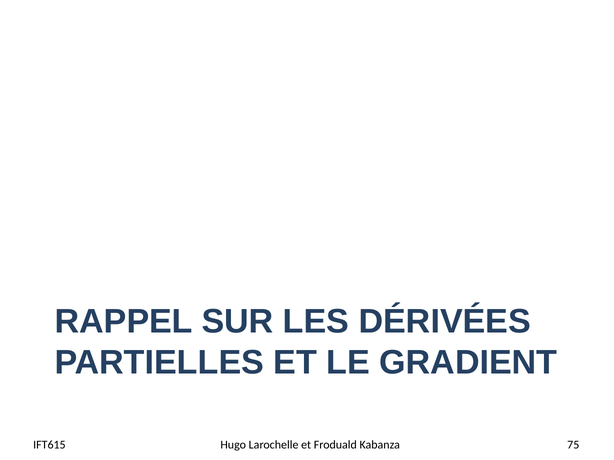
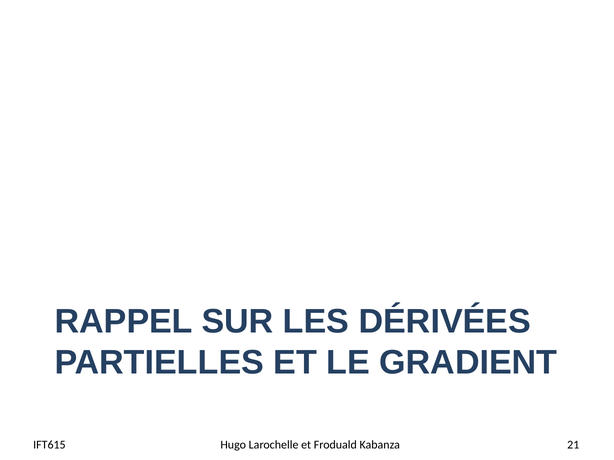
75: 75 -> 21
